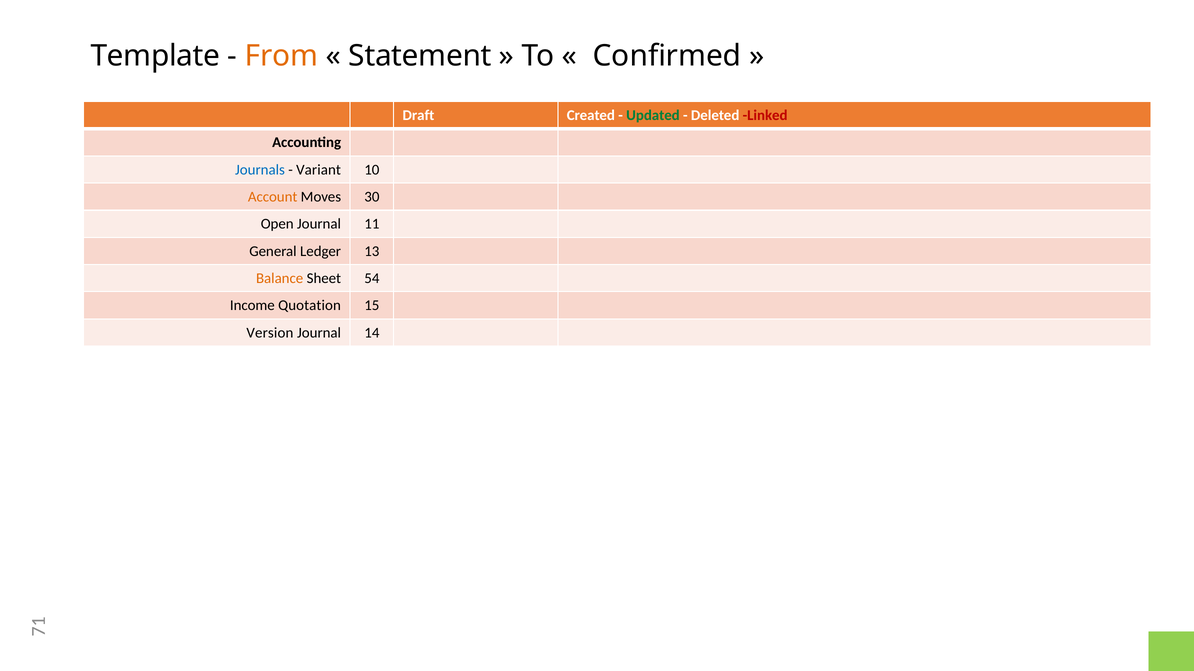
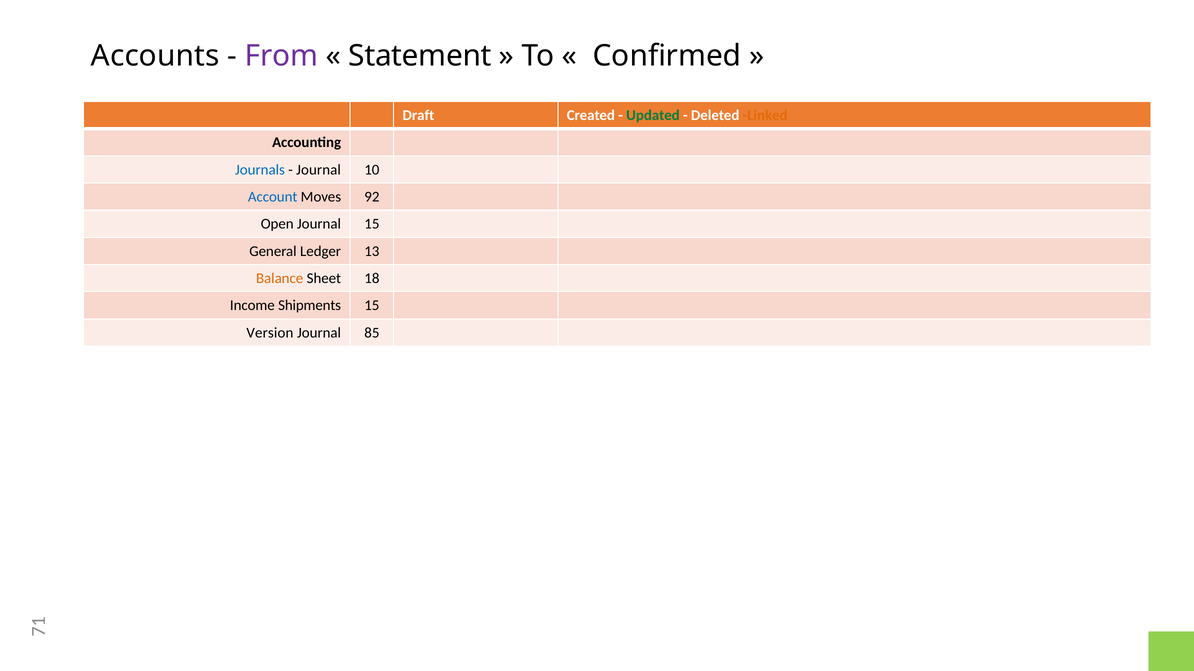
Template: Template -> Accounts
From colour: orange -> purple
Linked colour: red -> orange
Variant at (319, 170): Variant -> Journal
Account colour: orange -> blue
30: 30 -> 92
Journal 11: 11 -> 15
54: 54 -> 18
Quotation: Quotation -> Shipments
14: 14 -> 85
